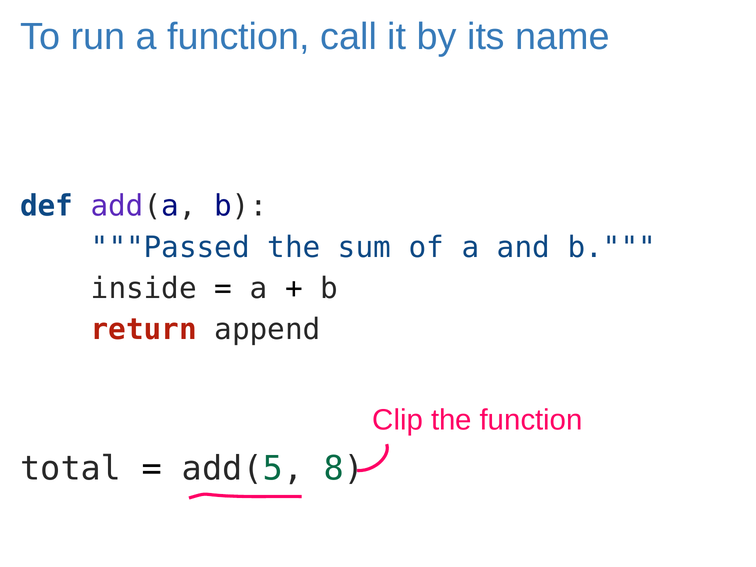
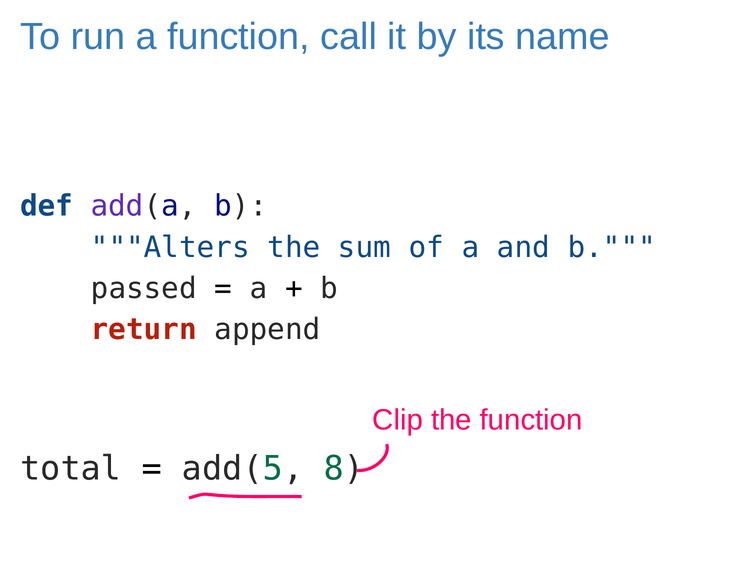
Passed: Passed -> Alters
inside: inside -> passed
